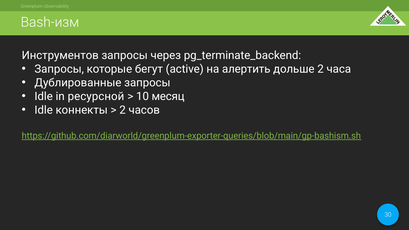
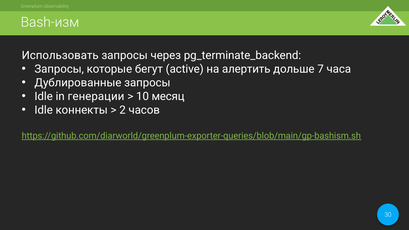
Инструментов: Инструментов -> Использовать
дольше 2: 2 -> 7
ресурсной: ресурсной -> генерации
